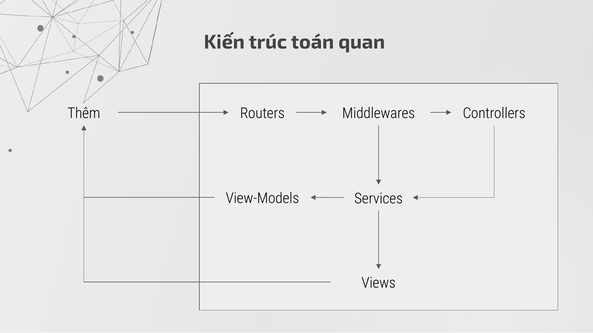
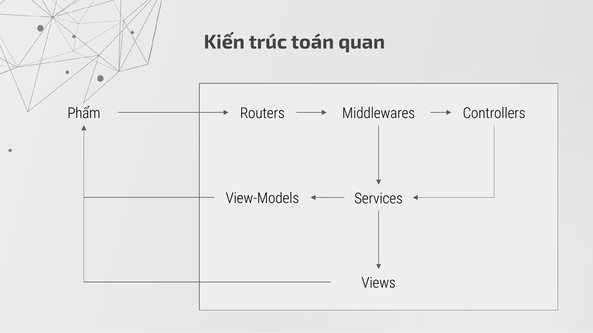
Thêm: Thêm -> Phẩm
